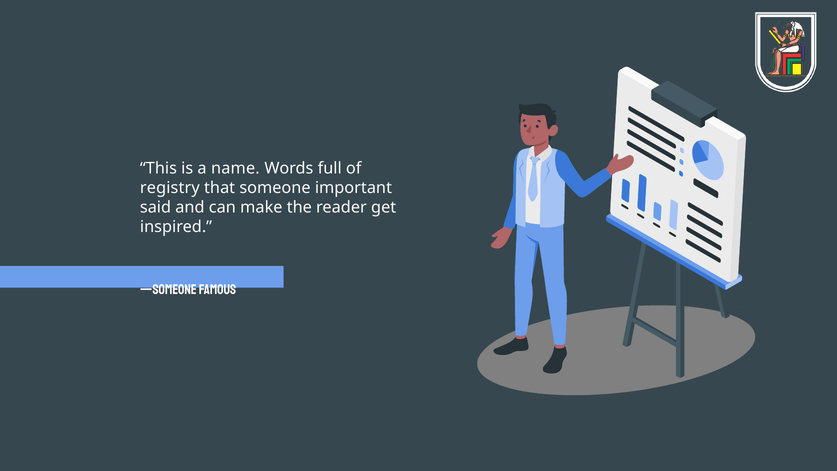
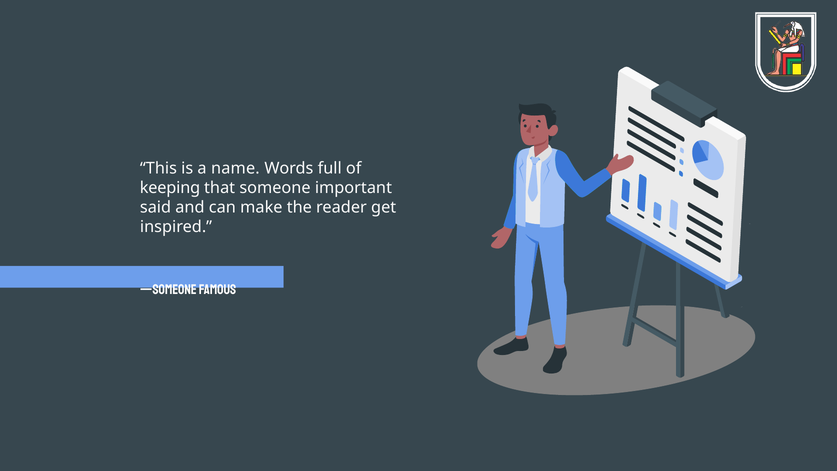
registry: registry -> keeping
